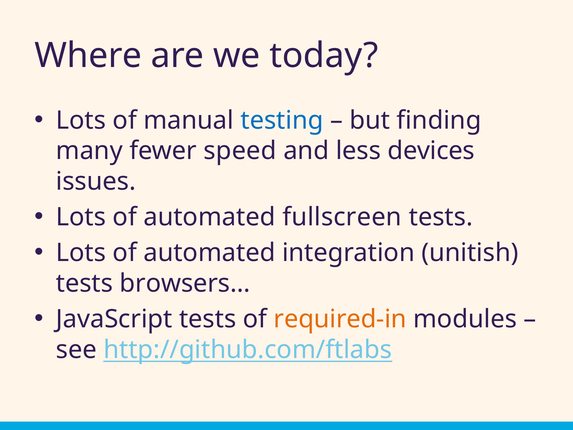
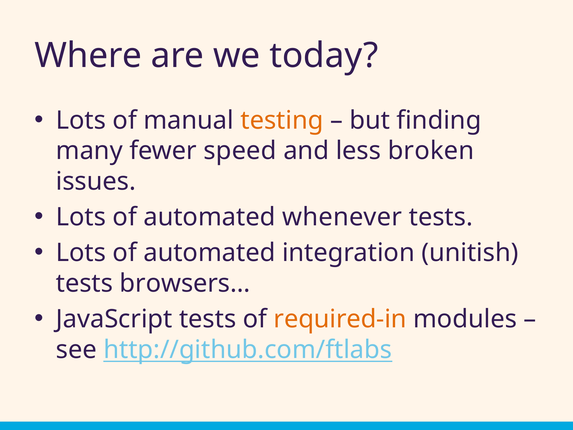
testing colour: blue -> orange
devices: devices -> broken
fullscreen: fullscreen -> whenever
